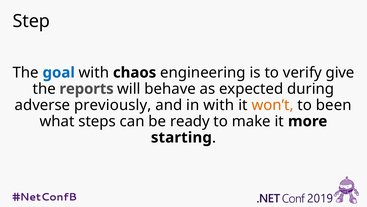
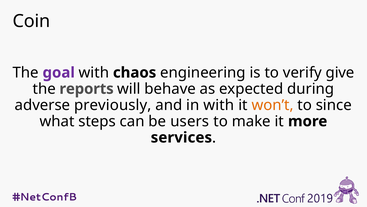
Step: Step -> Coin
goal colour: blue -> purple
been: been -> since
ready: ready -> users
starting: starting -> services
